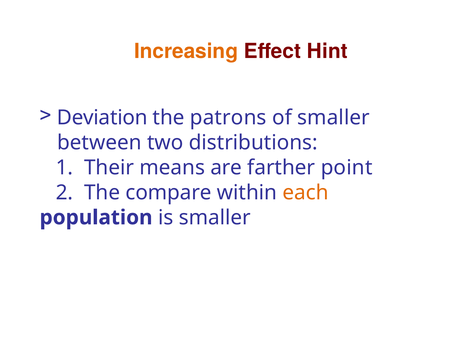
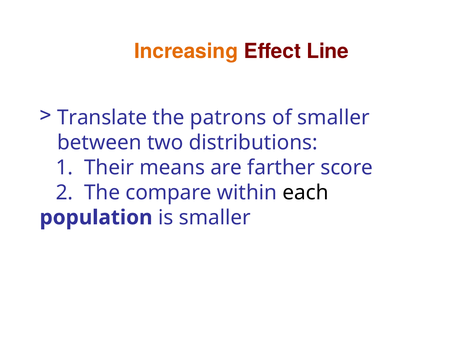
Hint: Hint -> Line
Deviation: Deviation -> Translate
point: point -> score
each colour: orange -> black
